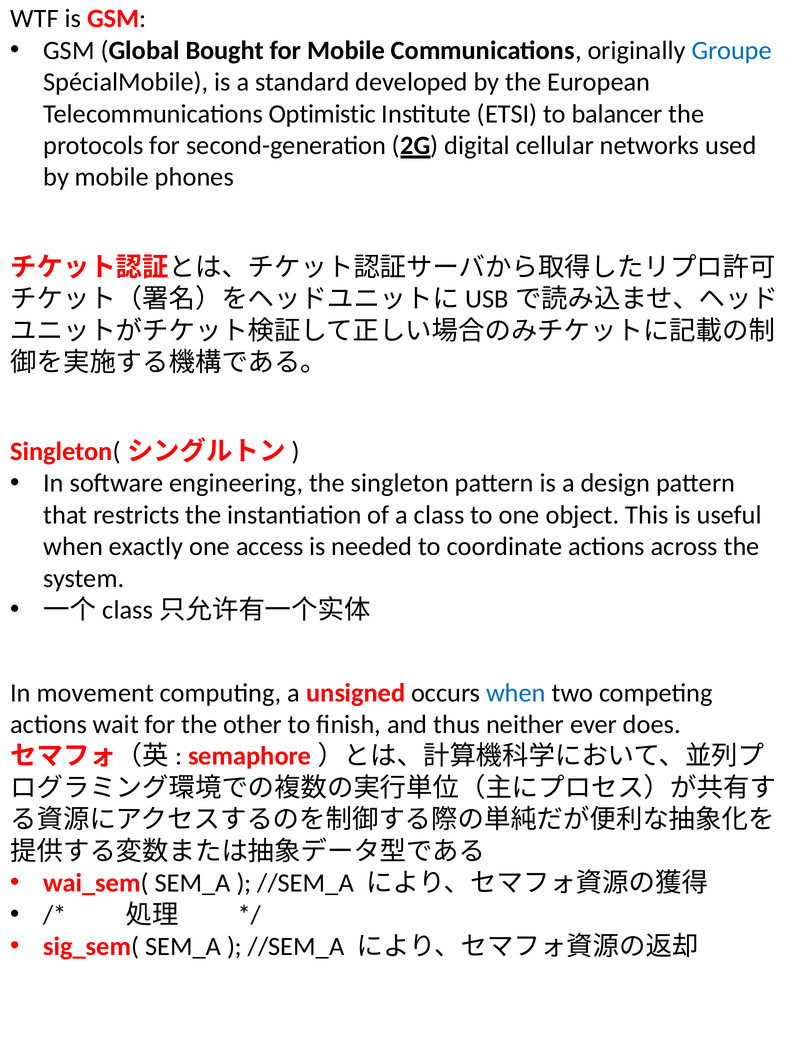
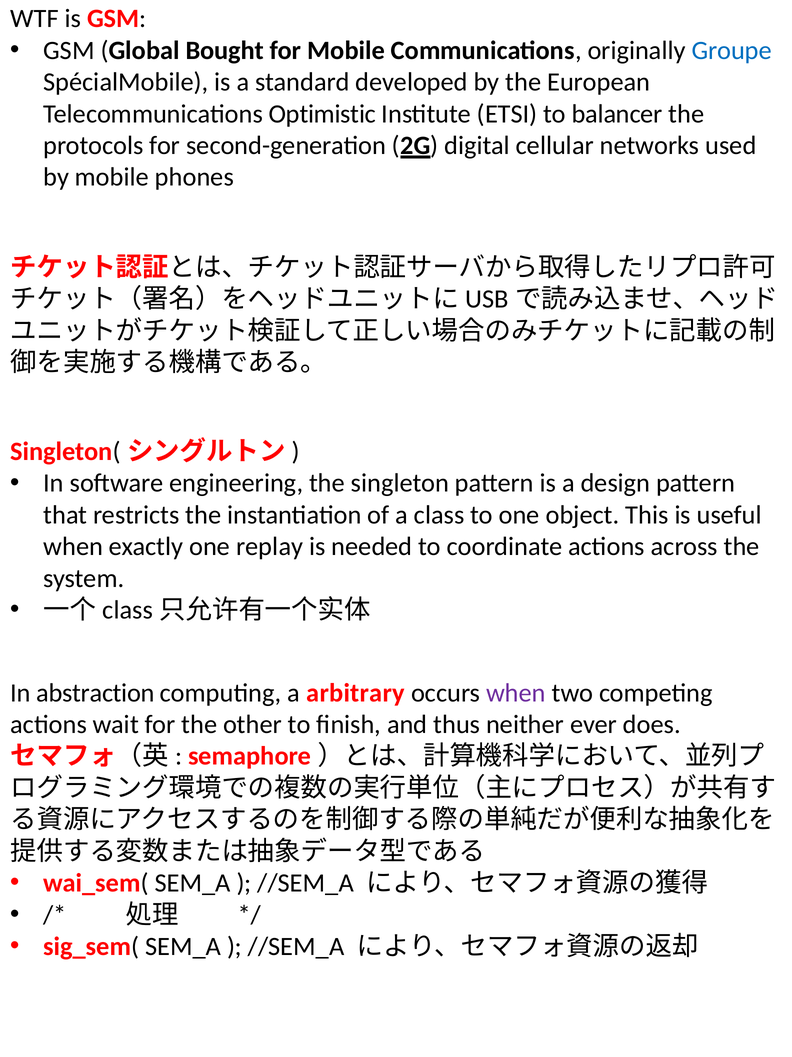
access: access -> replay
movement: movement -> abstraction
unsigned: unsigned -> arbitrary
when at (516, 692) colour: blue -> purple
